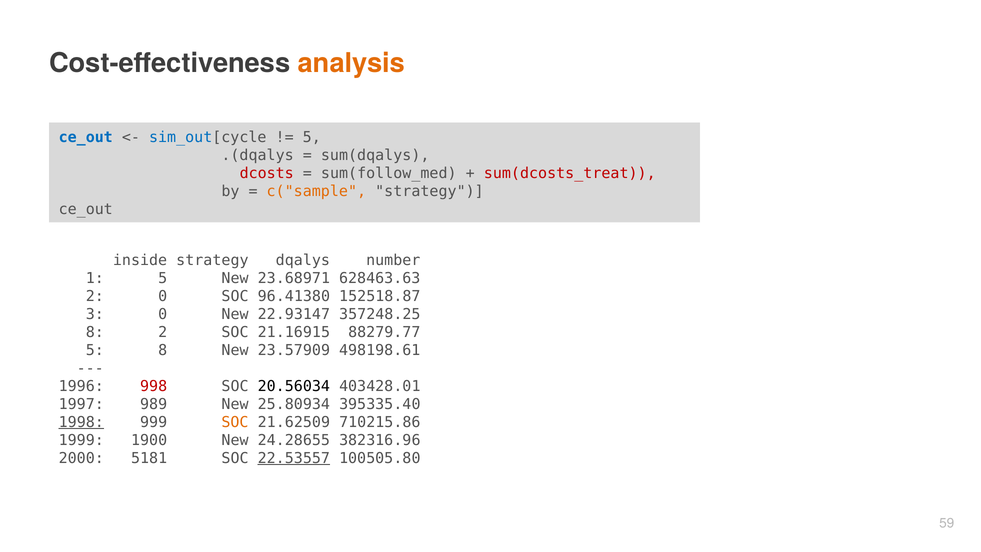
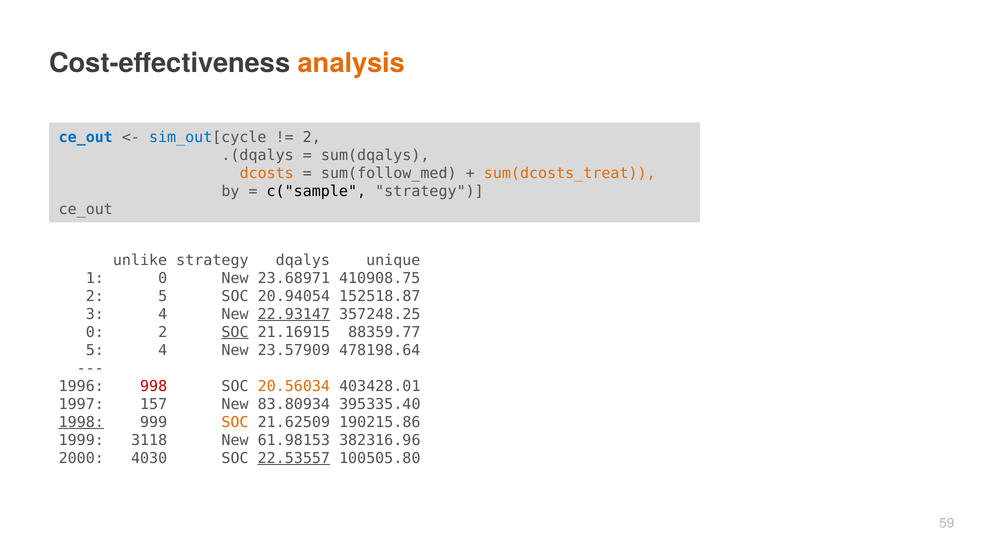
5 at (312, 137): 5 -> 2
dcosts colour: red -> orange
sum(dcosts_treat colour: red -> orange
c("sample colour: orange -> black
inside: inside -> unlike
number: number -> unique
1 5: 5 -> 0
628463.63: 628463.63 -> 410908.75
2 0: 0 -> 5
96.41380: 96.41380 -> 20.94054
3 0: 0 -> 4
22.93147 underline: none -> present
8 at (95, 332): 8 -> 0
SOC at (235, 332) underline: none -> present
88279.77: 88279.77 -> 88359.77
5 8: 8 -> 4
498198.61: 498198.61 -> 478198.64
20.56034 colour: black -> orange
989: 989 -> 157
25.80934: 25.80934 -> 83.80934
710215.86: 710215.86 -> 190215.86
1900: 1900 -> 3118
24.28655: 24.28655 -> 61.98153
5181: 5181 -> 4030
